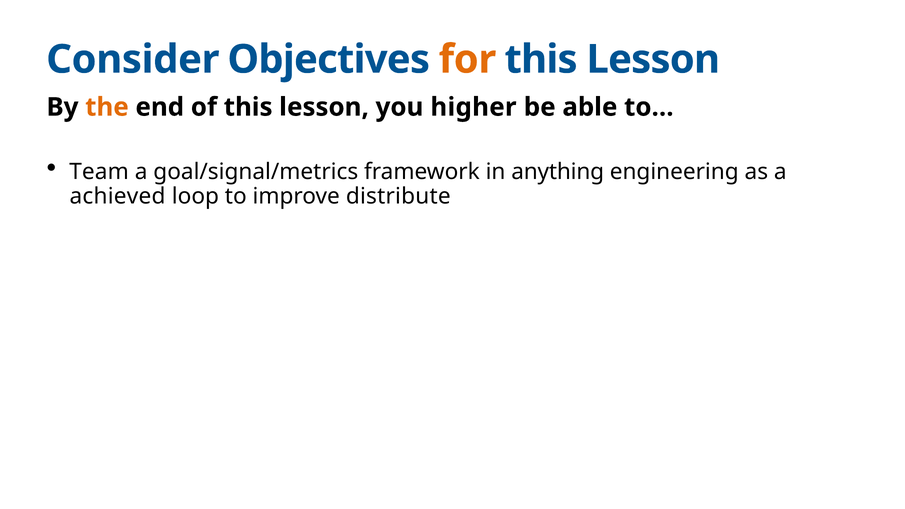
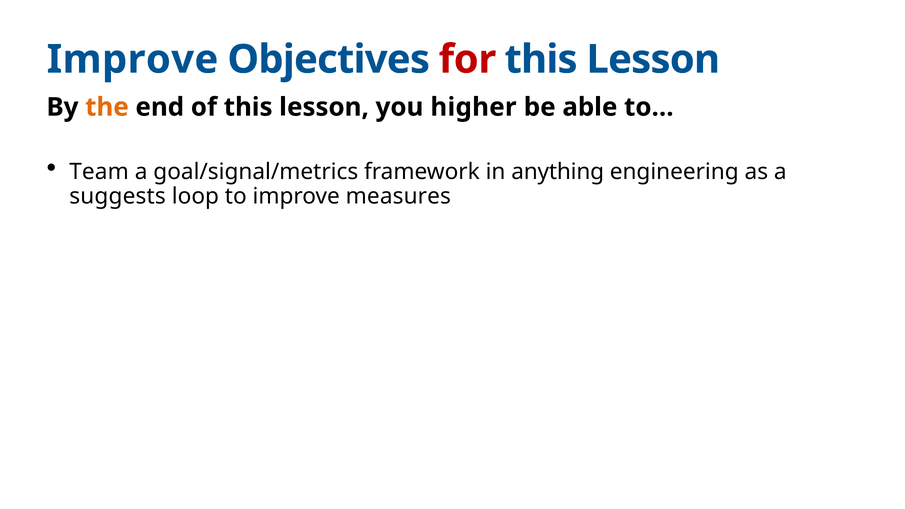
Consider at (133, 60): Consider -> Improve
for colour: orange -> red
achieved: achieved -> suggests
distribute: distribute -> measures
